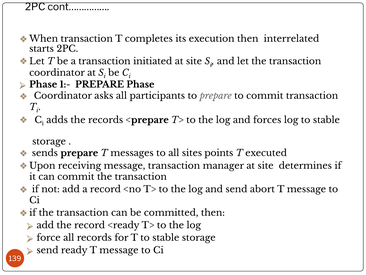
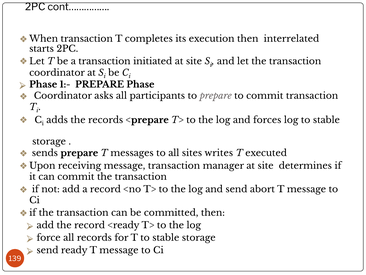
points: points -> writes
